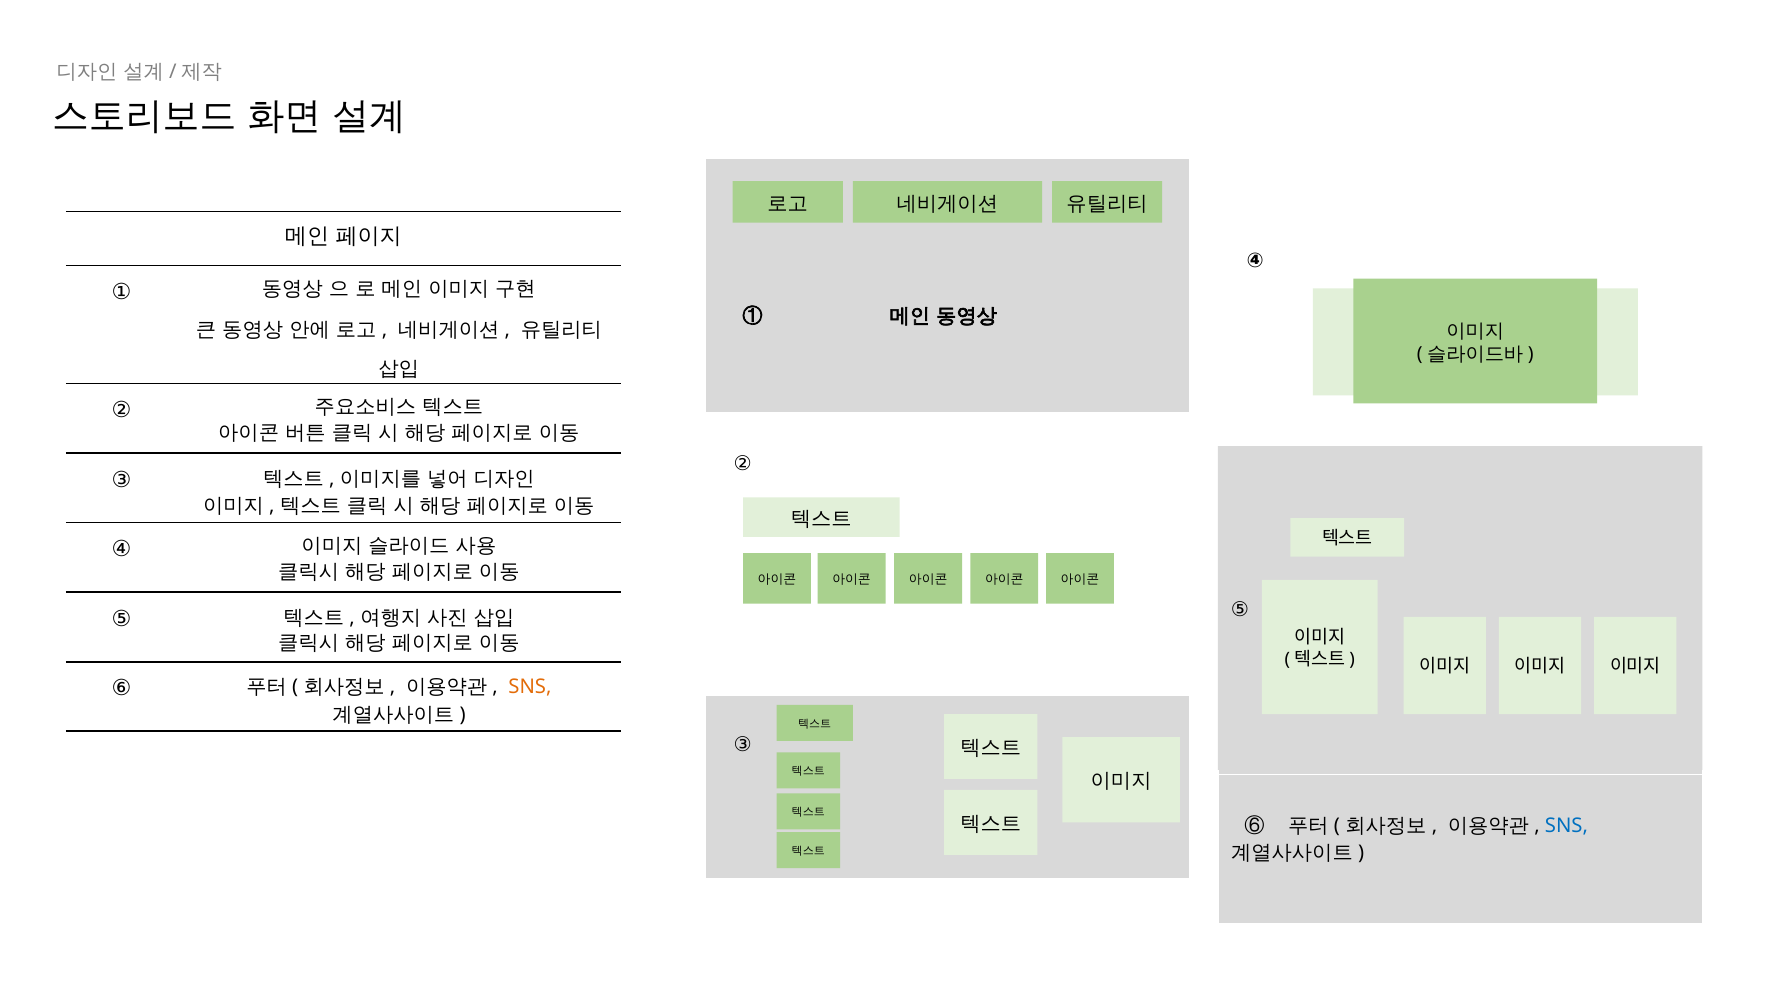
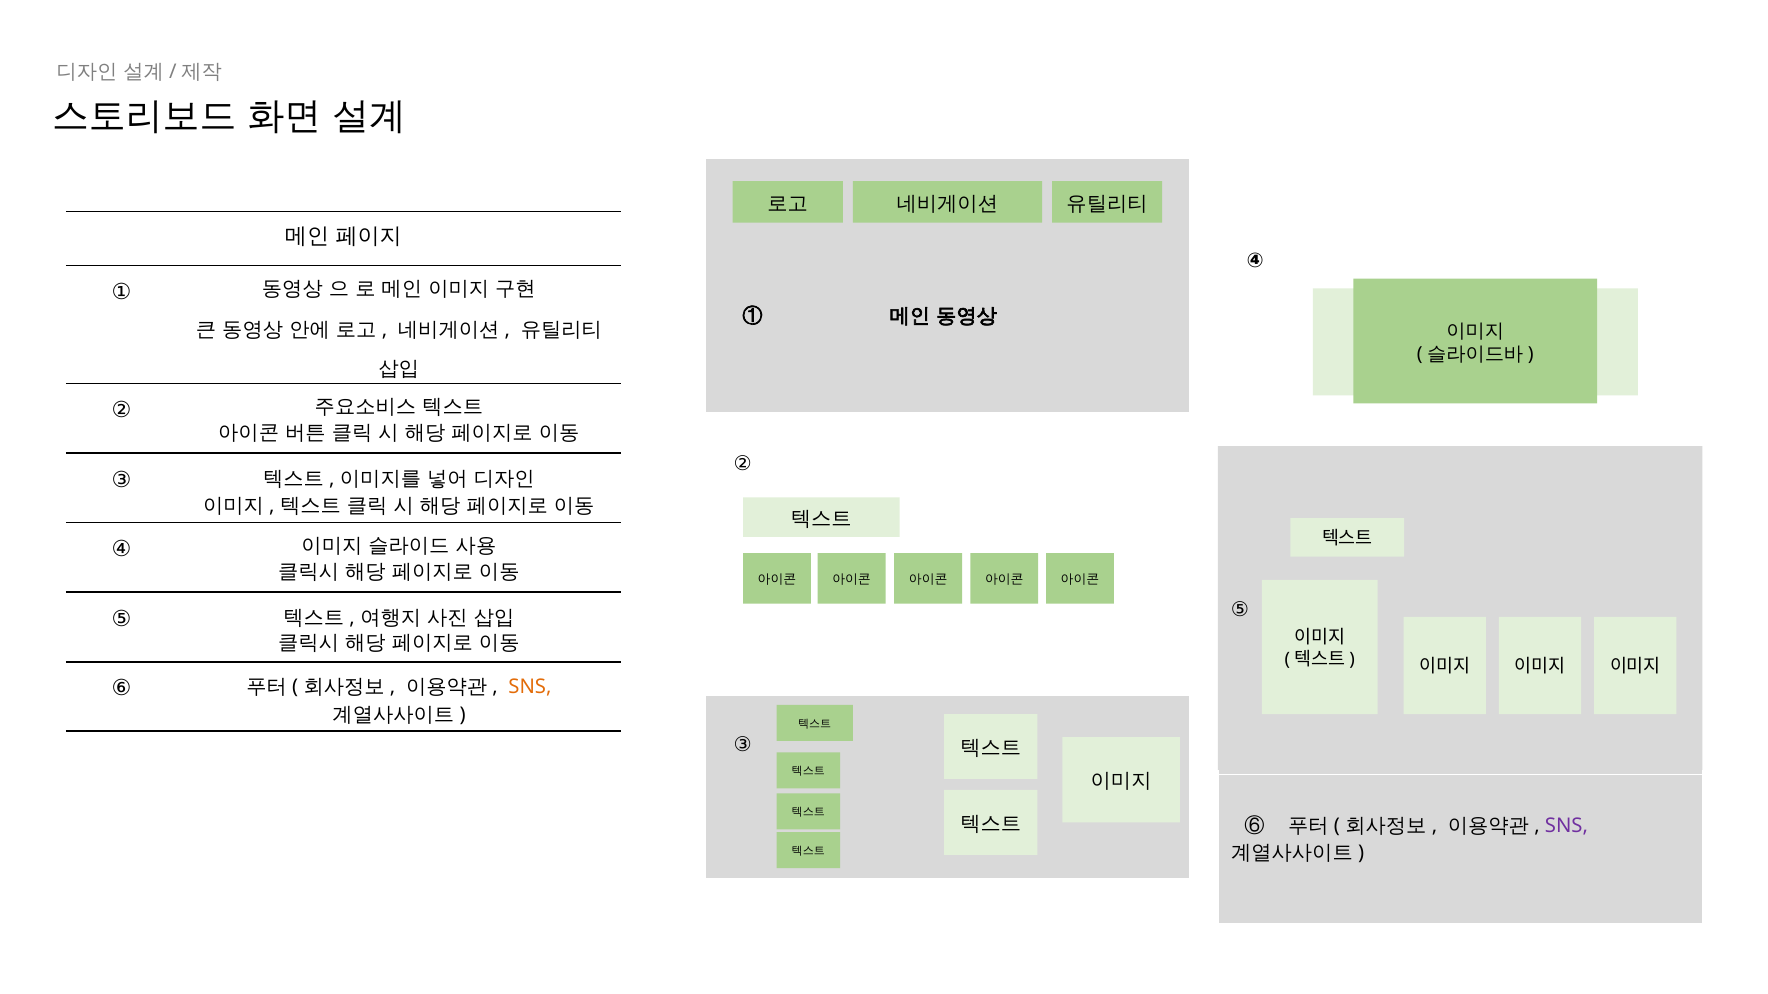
SNS at (1566, 826) colour: blue -> purple
